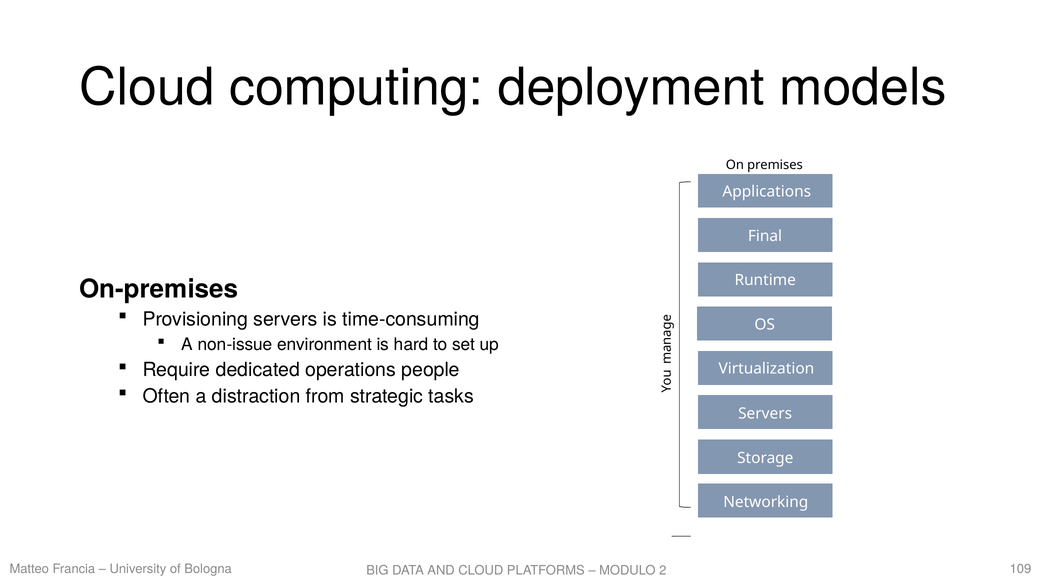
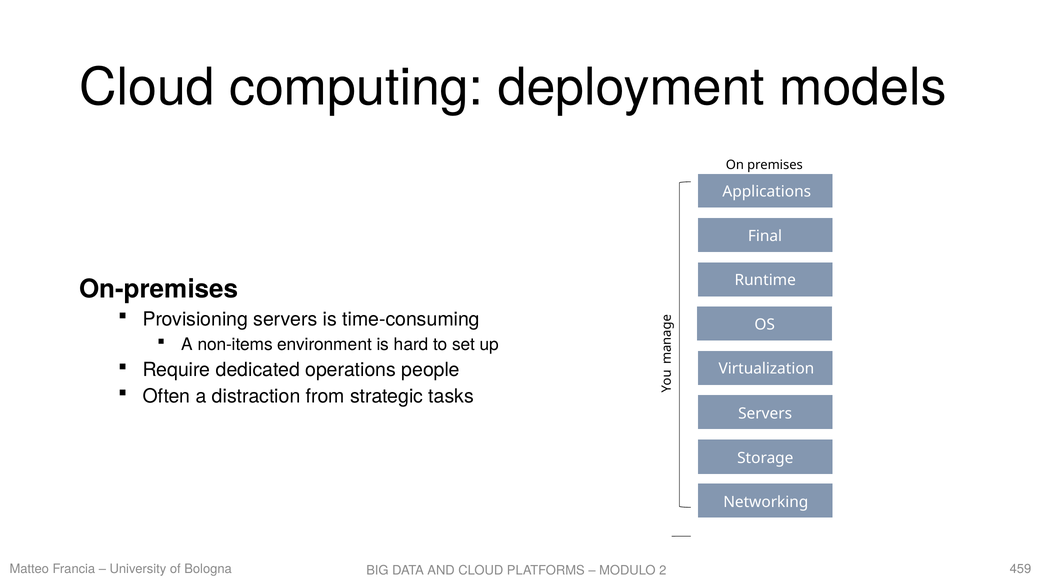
non-issue: non-issue -> non-items
109: 109 -> 459
